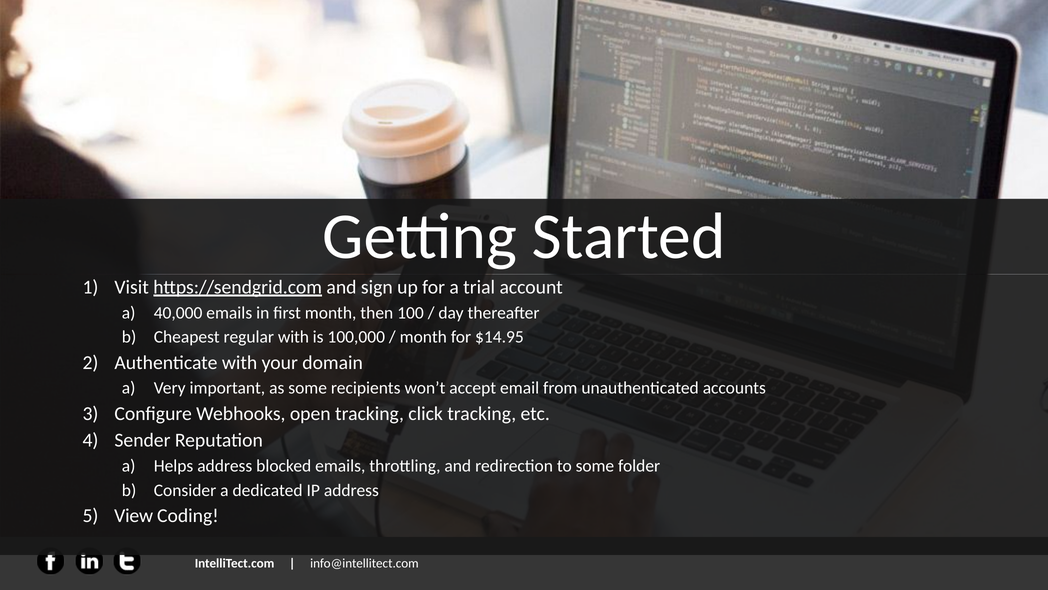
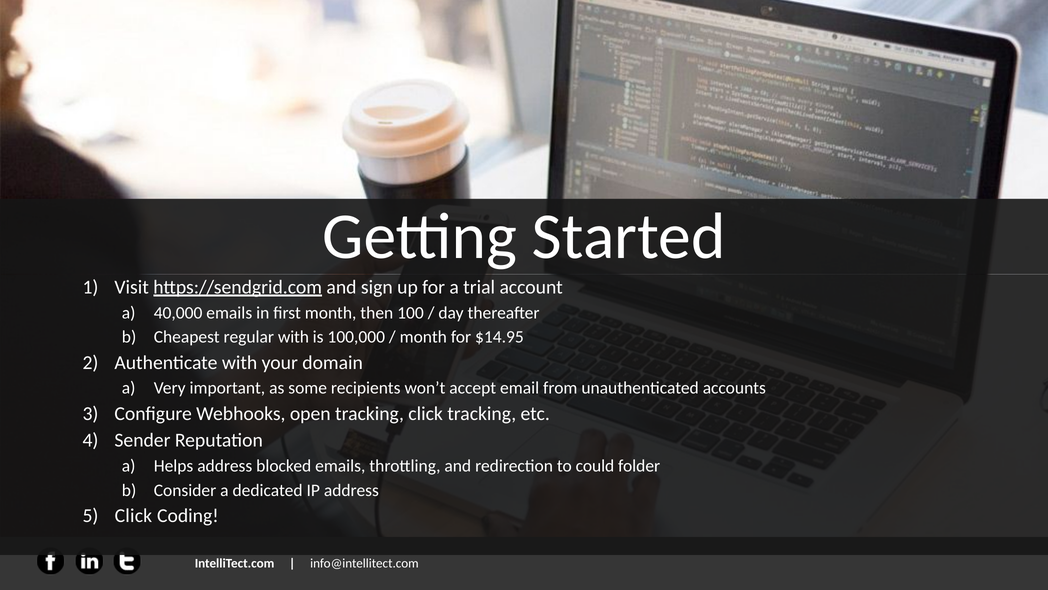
to some: some -> could
View at (134, 516): View -> Click
